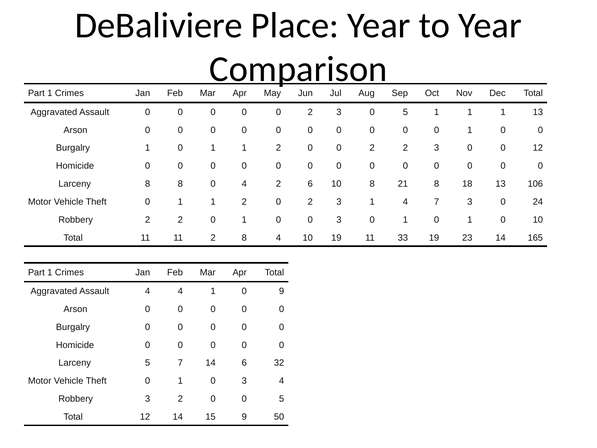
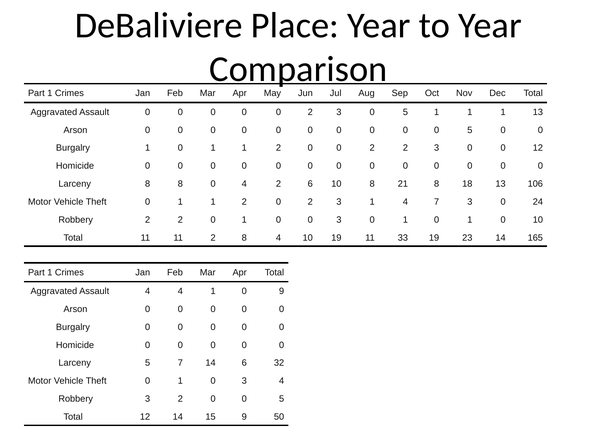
0 0 0 1: 1 -> 5
